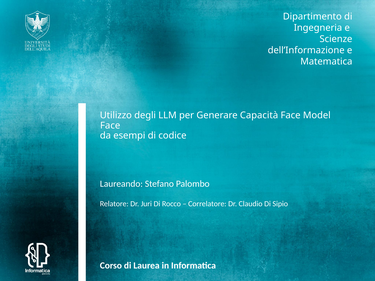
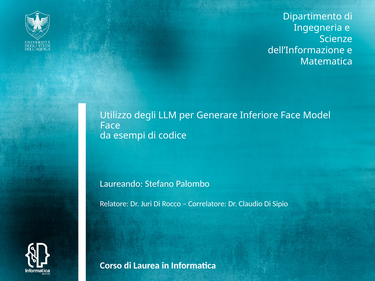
Capacità: Capacità -> Inferiore
